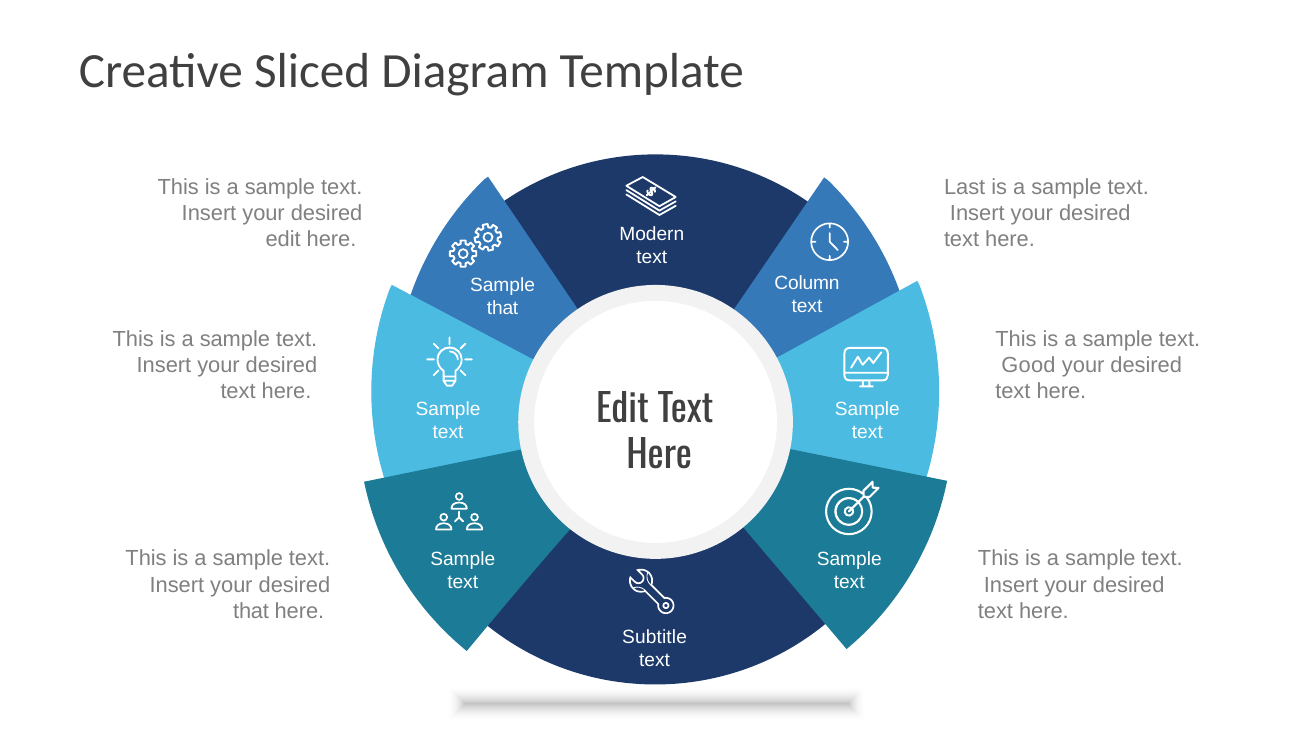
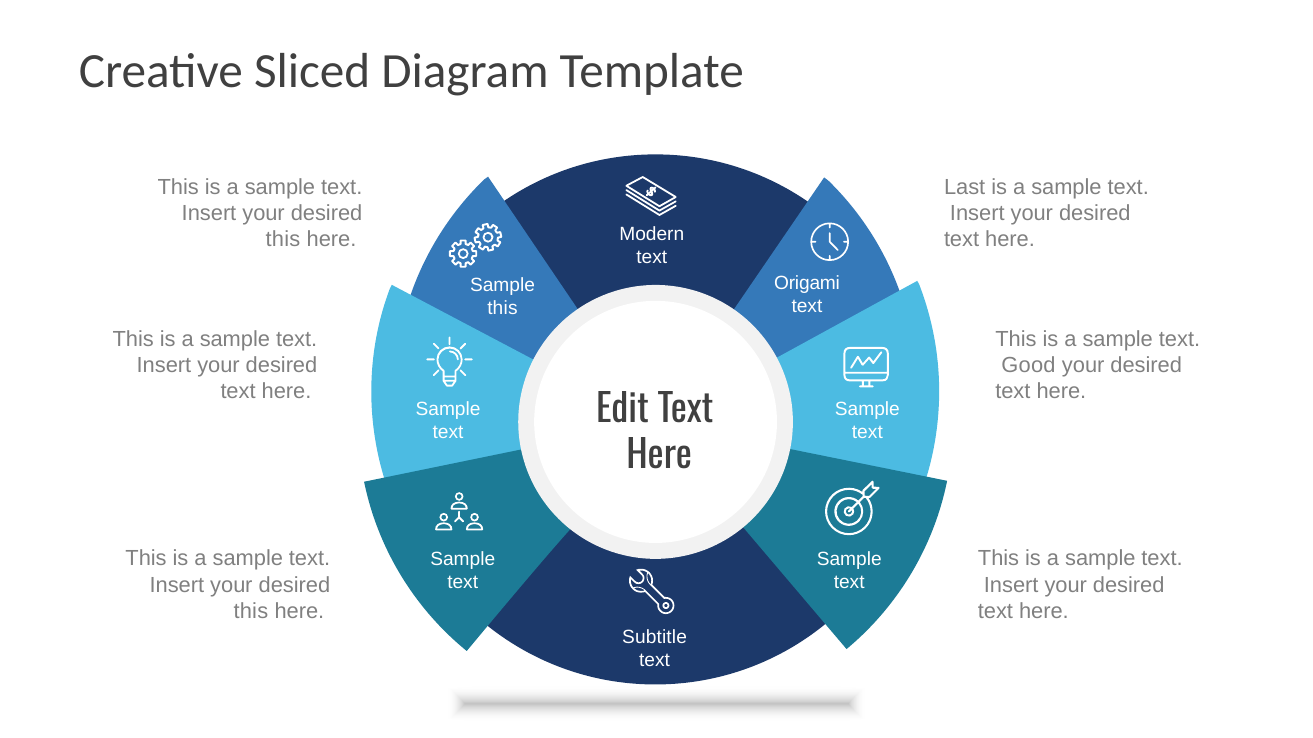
edit at (283, 240): edit -> this
Column: Column -> Origami
that at (503, 309): that -> this
that at (251, 612): that -> this
